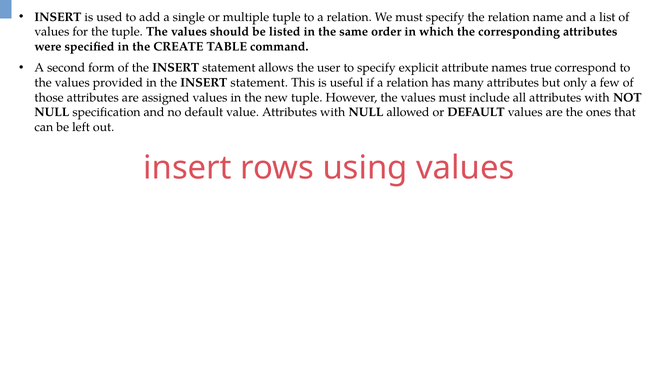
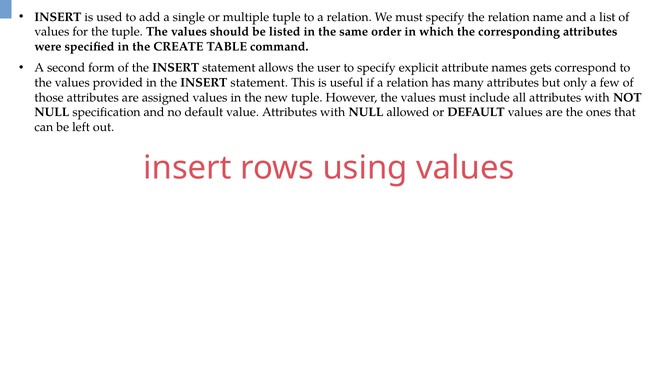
true: true -> gets
